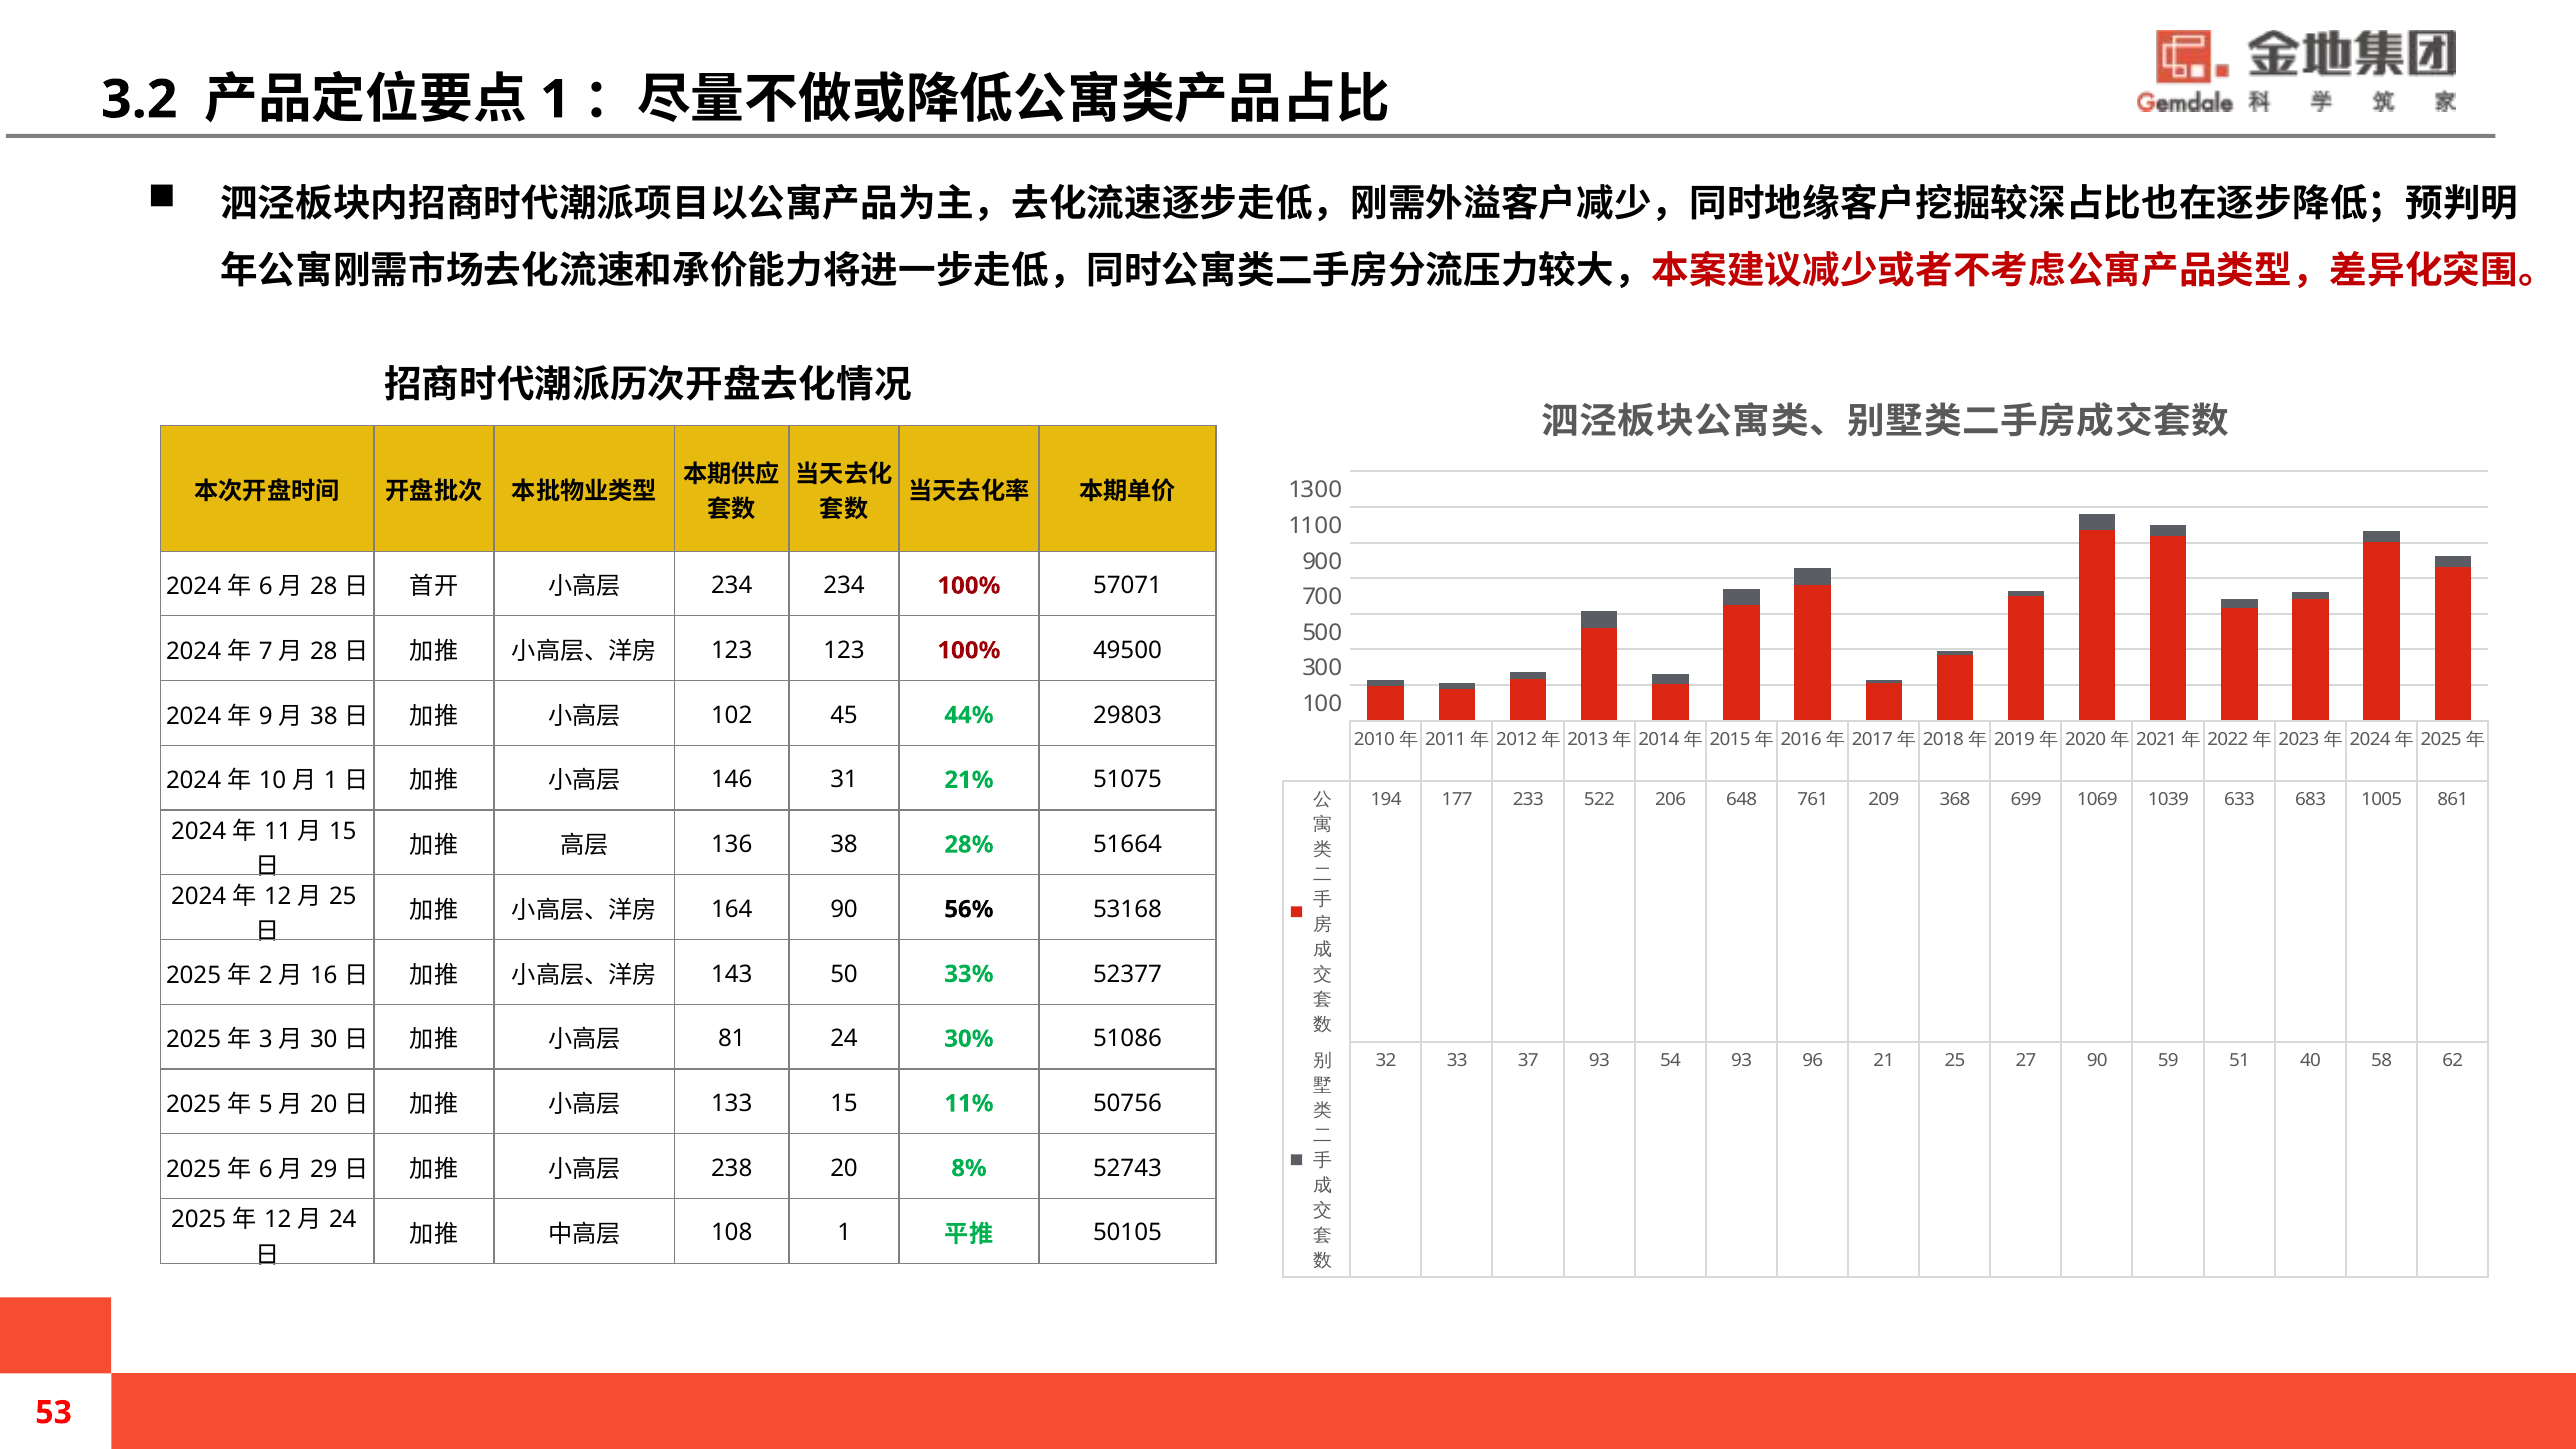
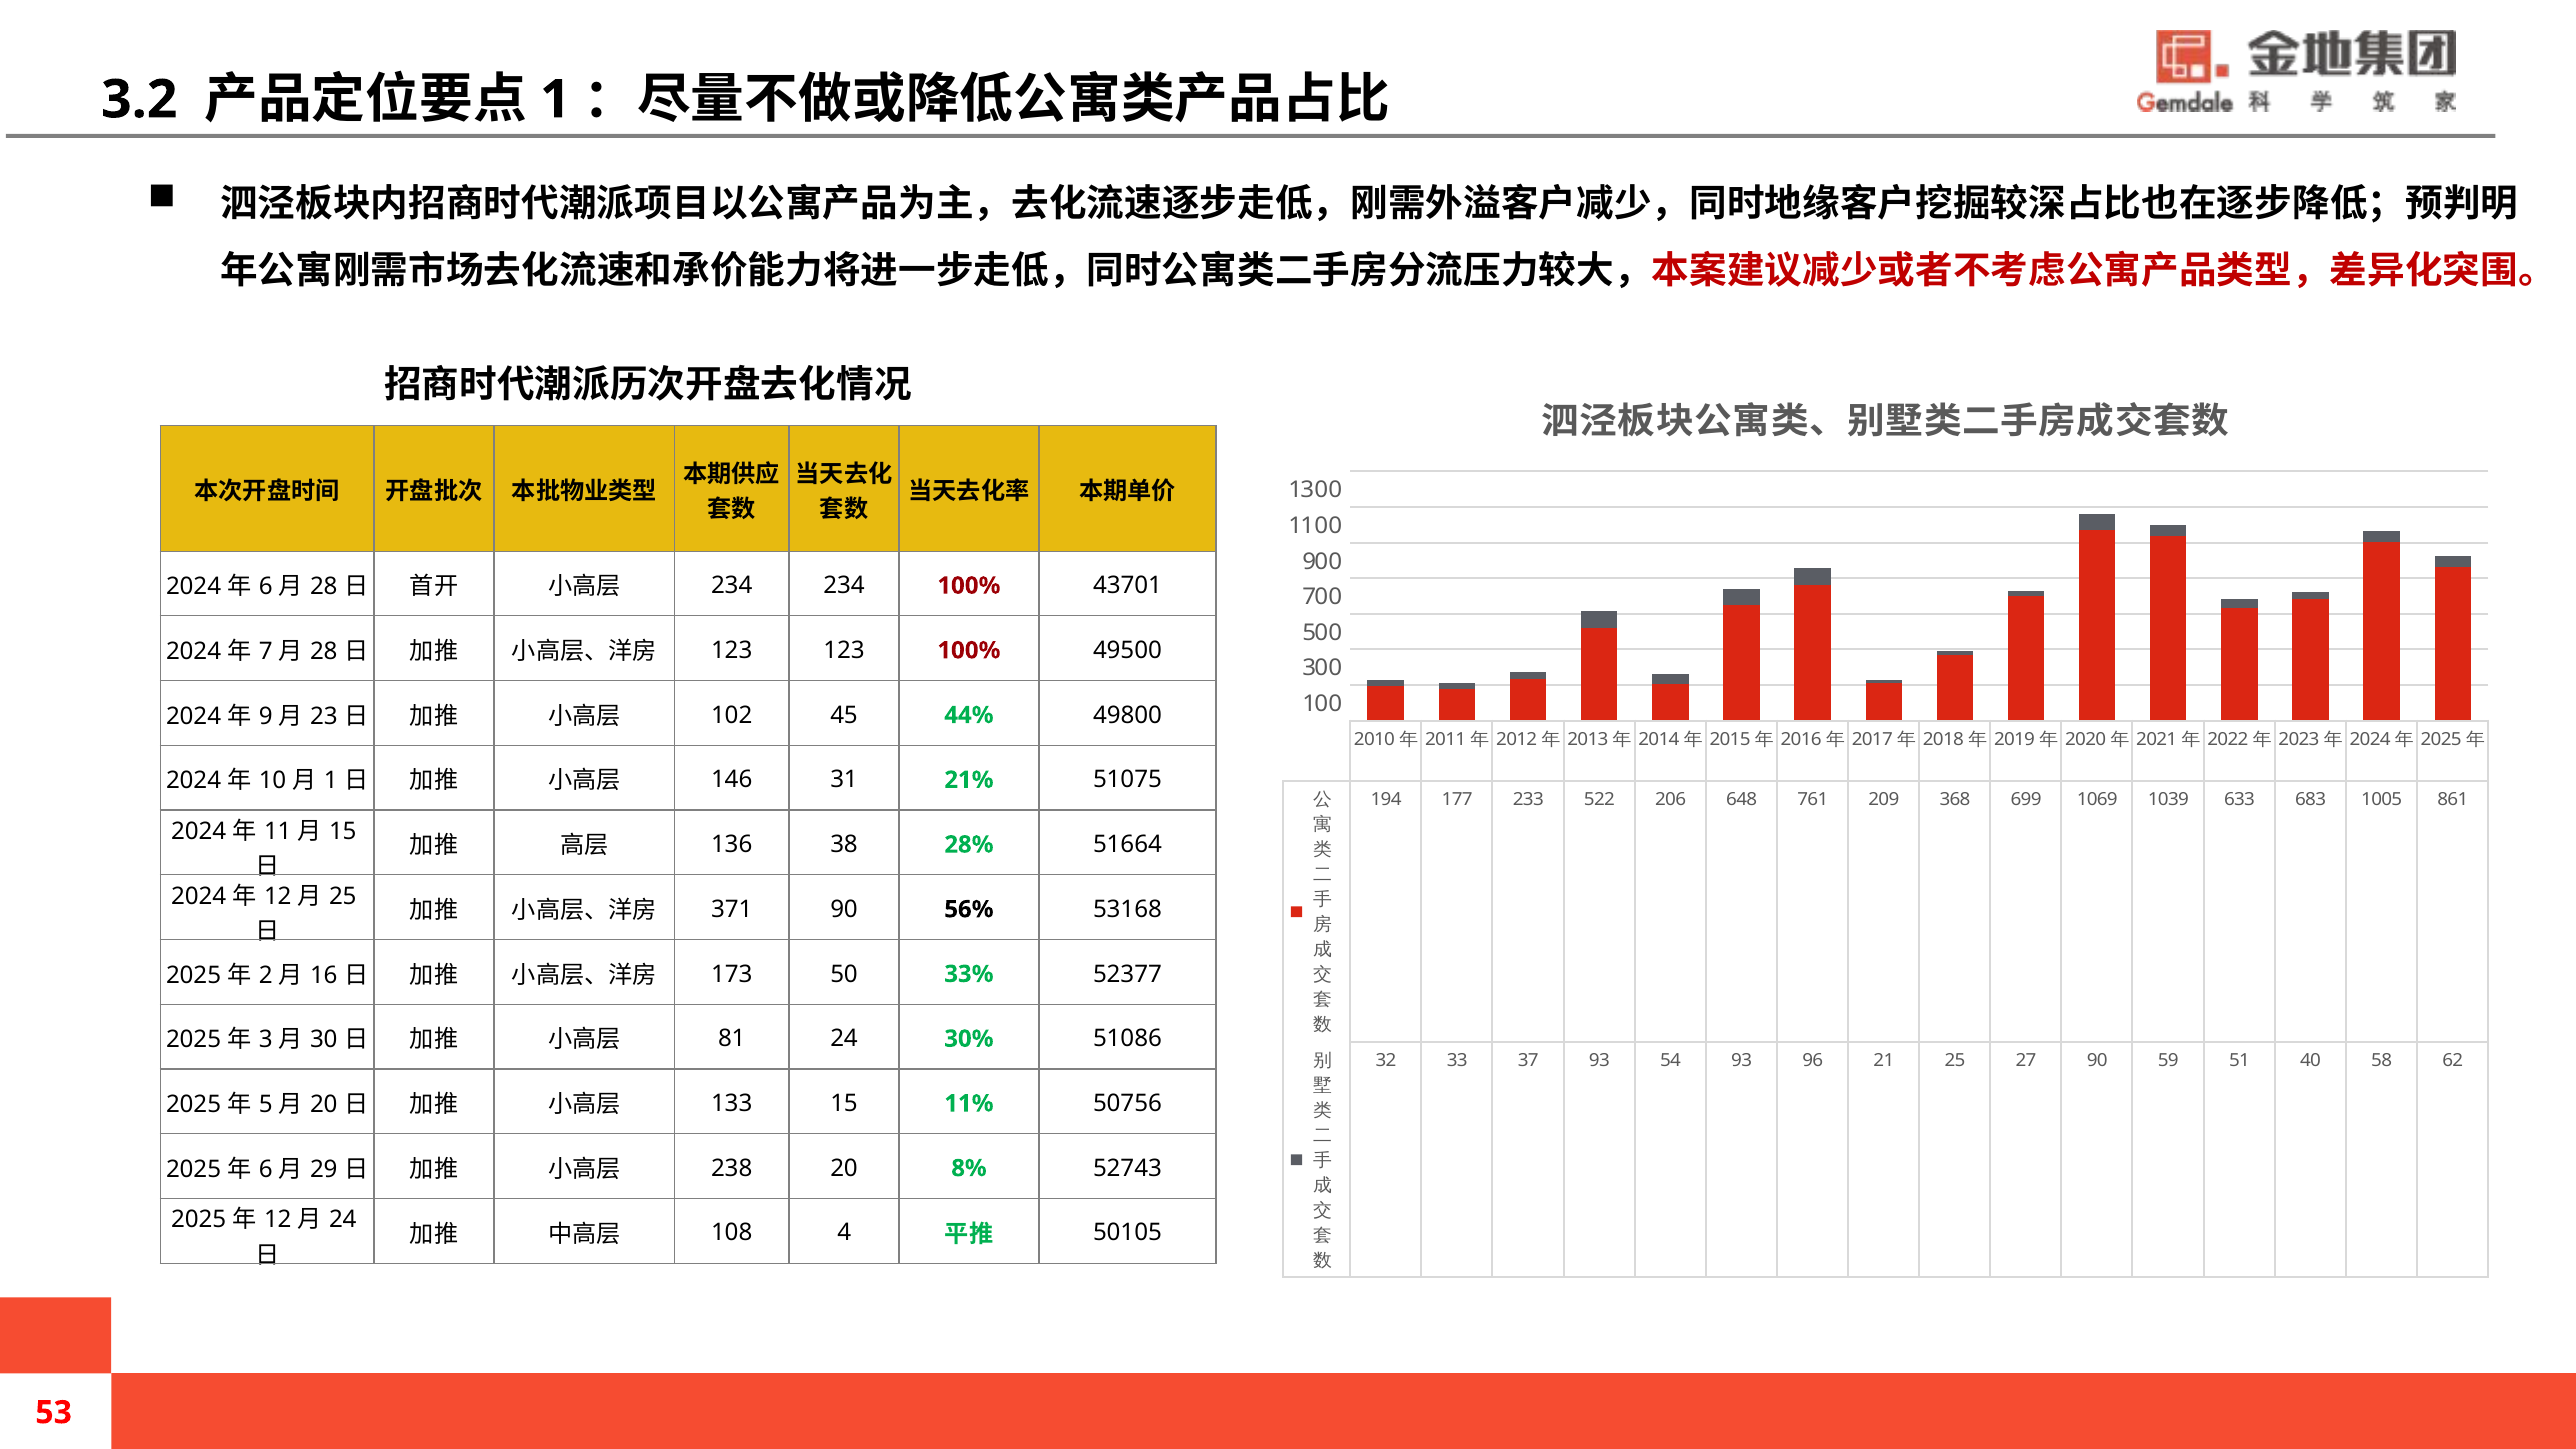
57071: 57071 -> 43701
38 at (324, 716): 38 -> 23
29803: 29803 -> 49800
164: 164 -> 371
143: 143 -> 173
108 1: 1 -> 4
